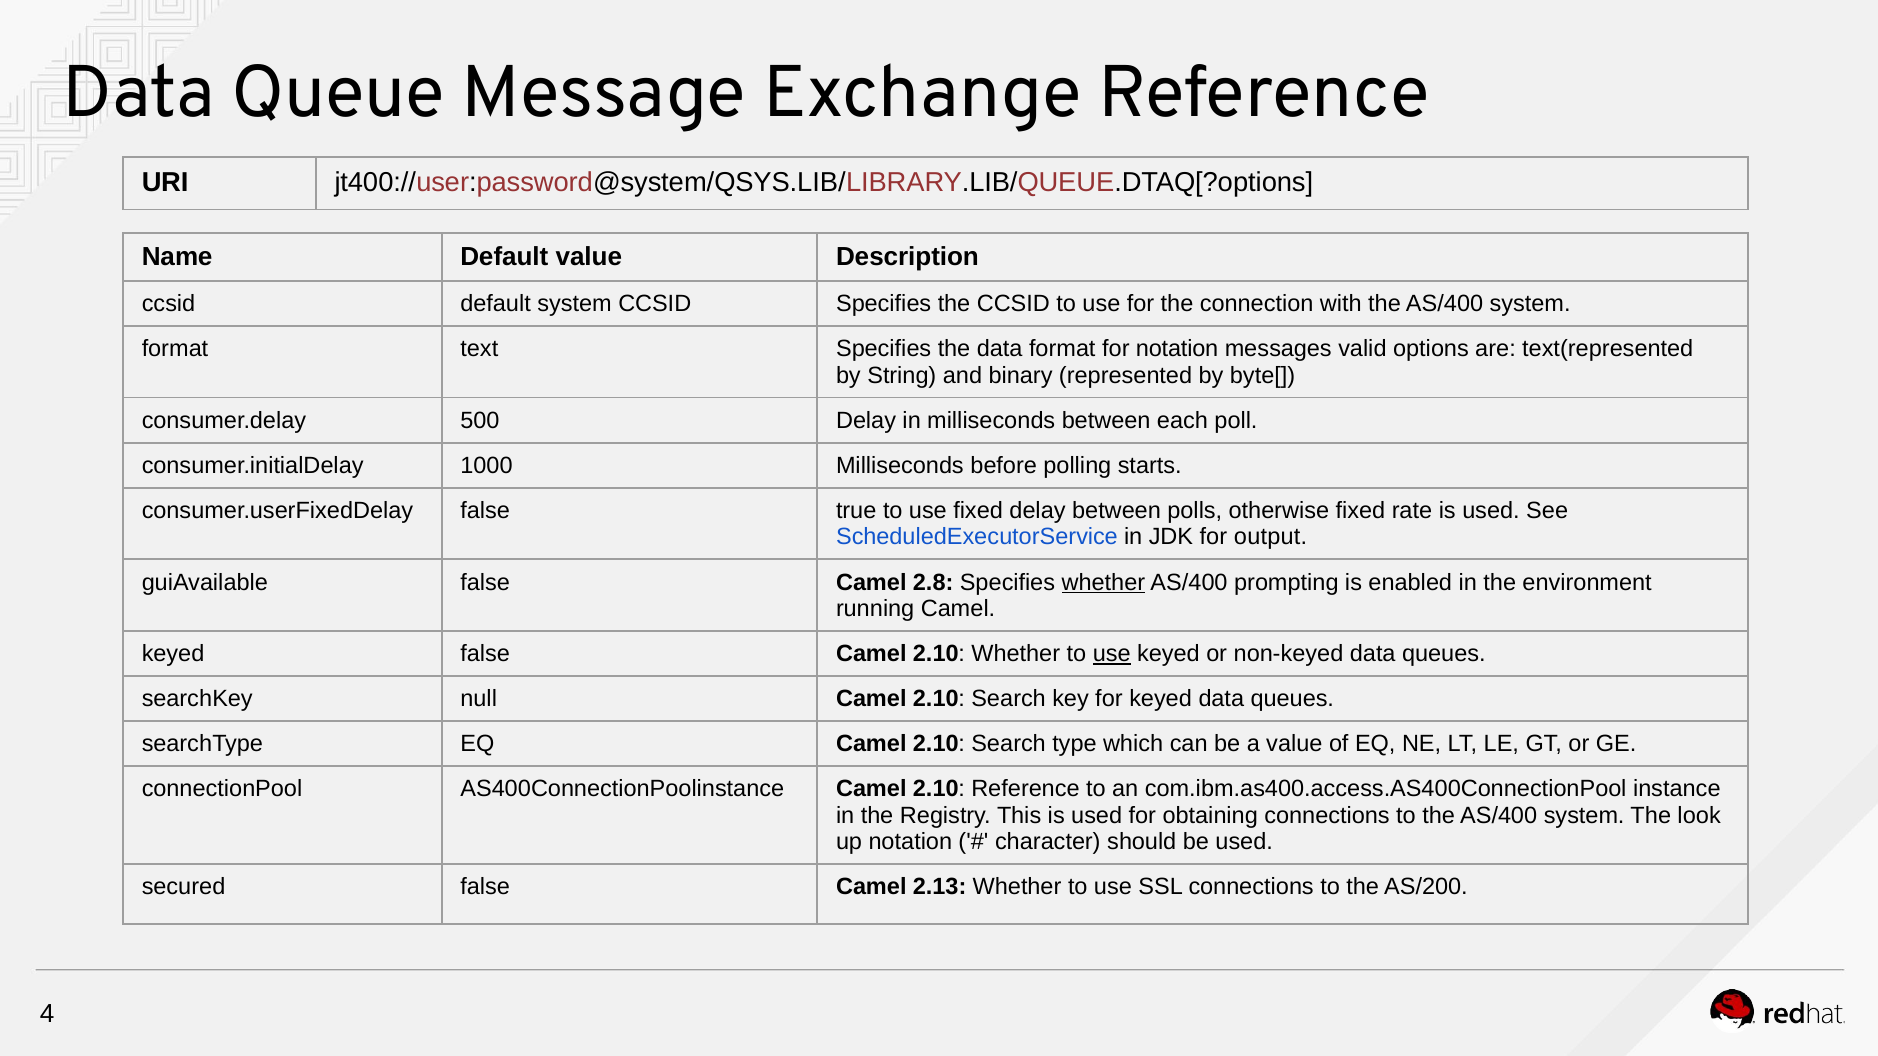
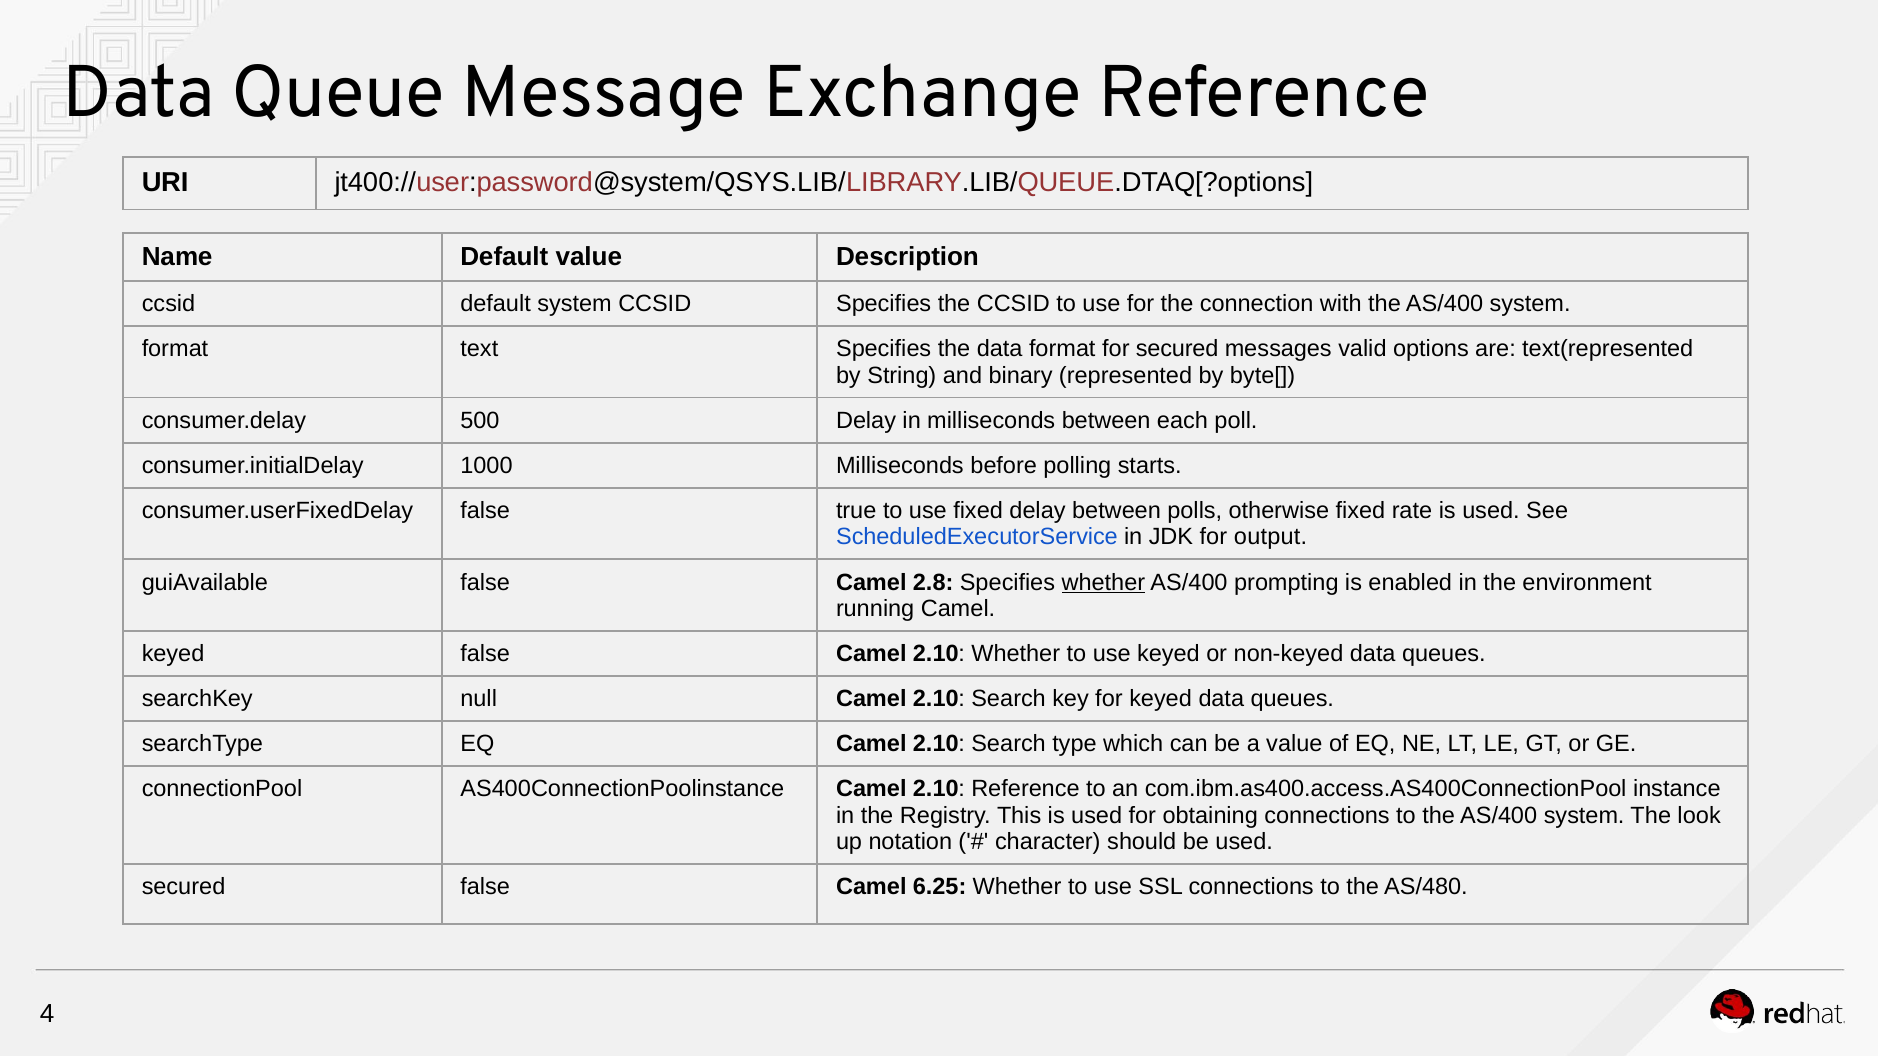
for notation: notation -> secured
use at (1112, 654) underline: present -> none
2.13: 2.13 -> 6.25
AS/200: AS/200 -> AS/480
